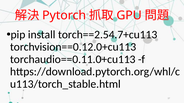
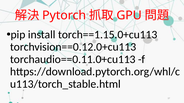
torch==2.54.7+cu113: torch==2.54.7+cu113 -> torch==1.15.0+cu113
